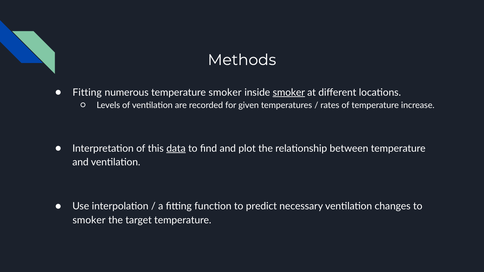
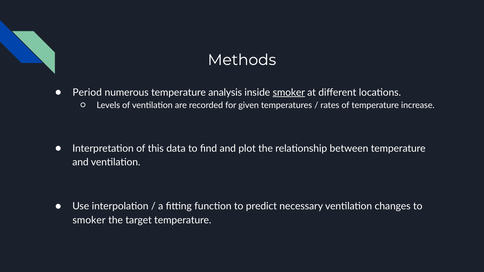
Fitting at (87, 93): Fitting -> Period
temperature smoker: smoker -> analysis
data underline: present -> none
